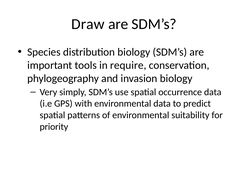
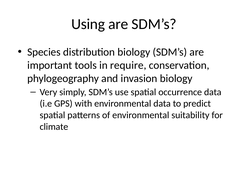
Draw: Draw -> Using
priority: priority -> climate
